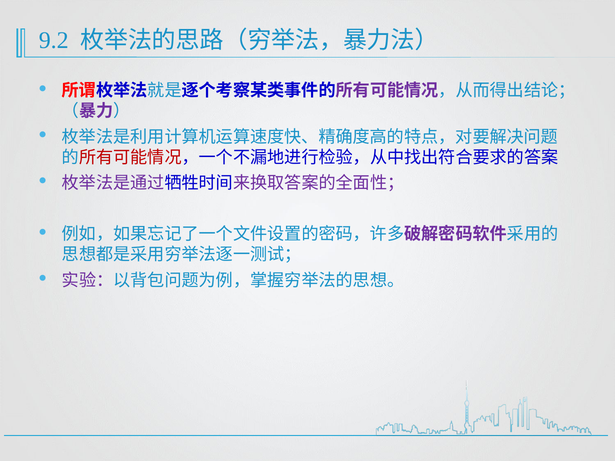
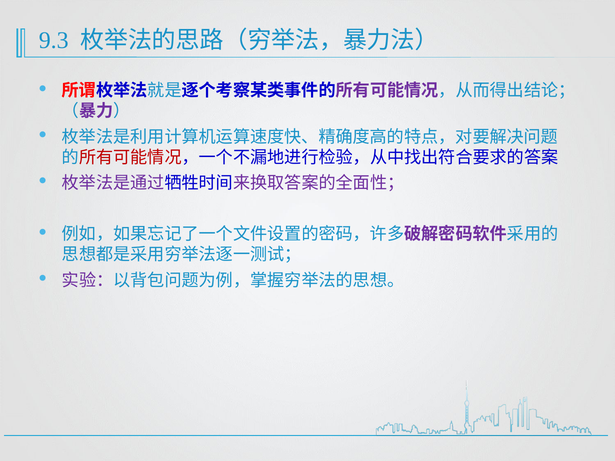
9.2: 9.2 -> 9.3
